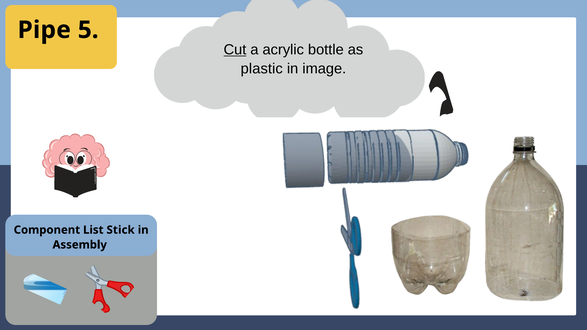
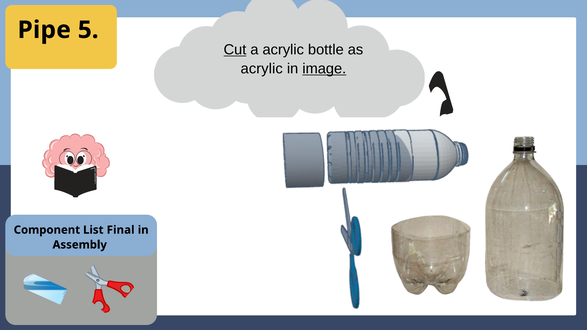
plastic at (262, 69): plastic -> acrylic
image underline: none -> present
Stick: Stick -> Final
